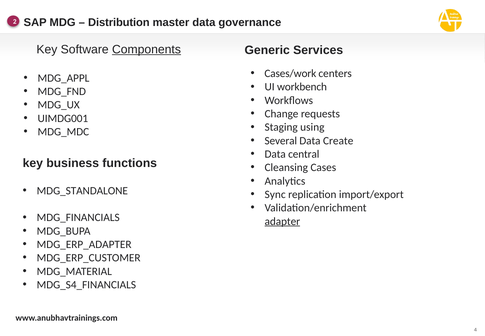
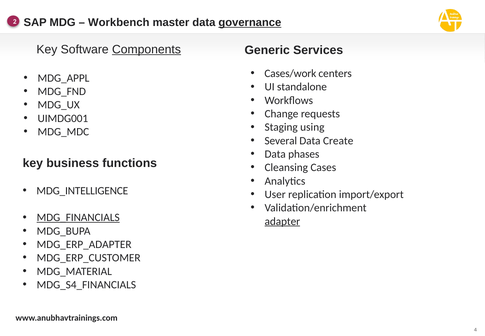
Distribution: Distribution -> Workbench
governance underline: none -> present
workbench: workbench -> standalone
central: central -> phases
MDG_STANDALONE: MDG_STANDALONE -> MDG_INTELLIGENCE
Sync: Sync -> User
MDG_FINANCIALS underline: none -> present
